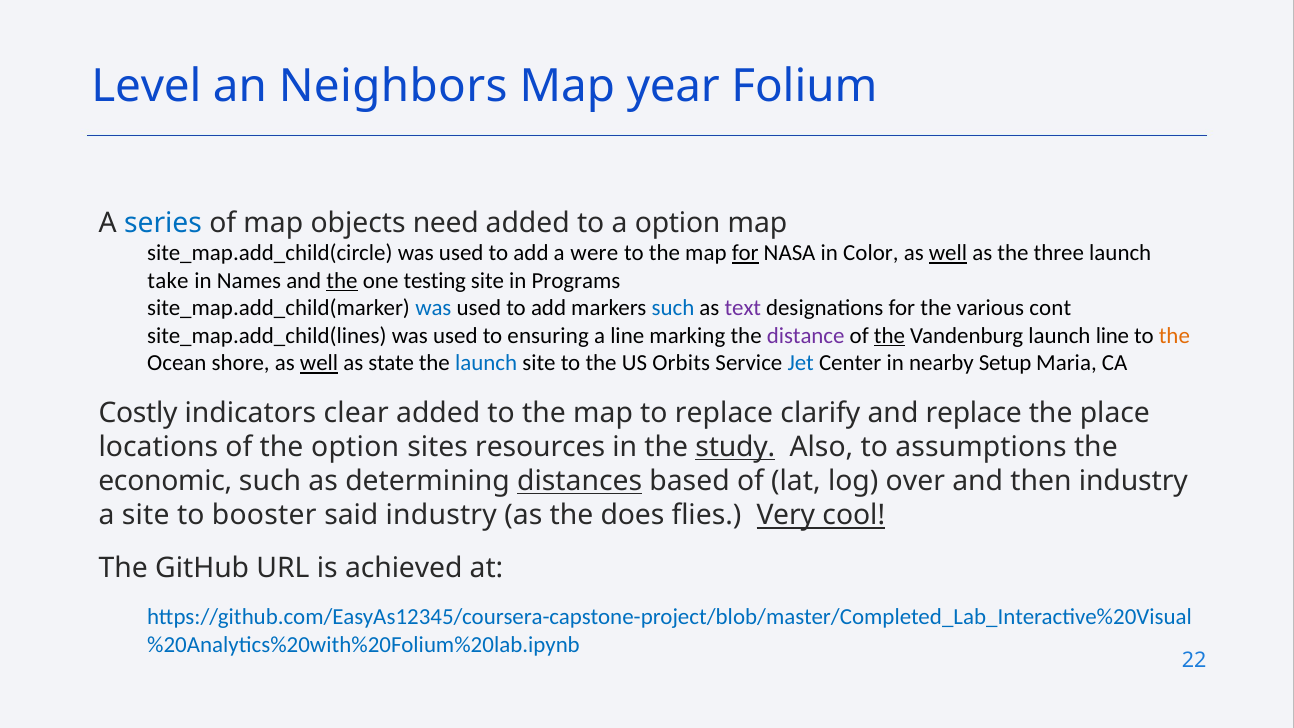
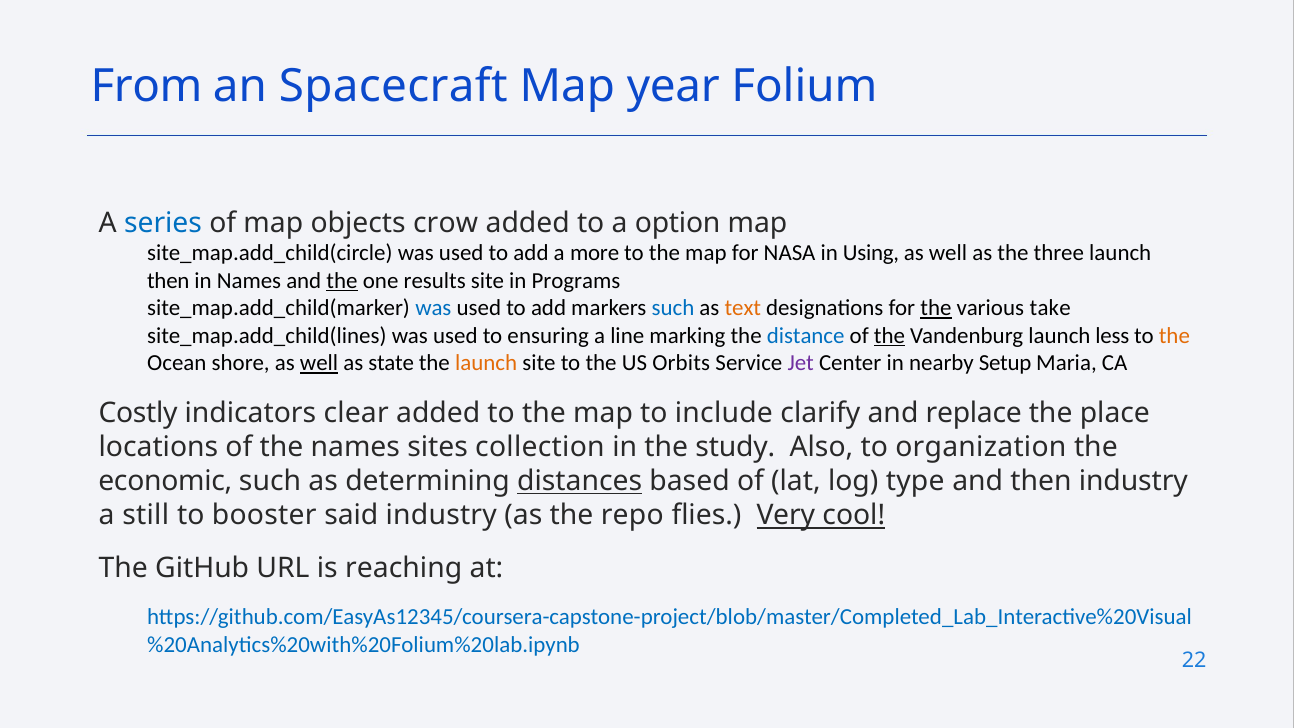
Level: Level -> From
Neighbors: Neighbors -> Spacecraft
need: need -> crow
were: were -> more
for at (745, 253) underline: present -> none
Color: Color -> Using
well at (948, 253) underline: present -> none
take at (168, 281): take -> then
testing: testing -> results
text colour: purple -> orange
the at (936, 308) underline: none -> present
cont: cont -> take
distance colour: purple -> blue
launch line: line -> less
launch at (486, 363) colour: blue -> orange
Jet colour: blue -> purple
to replace: replace -> include
the option: option -> names
resources: resources -> collection
study underline: present -> none
assumptions: assumptions -> organization
over: over -> type
a site: site -> still
does: does -> repo
achieved: achieved -> reaching
